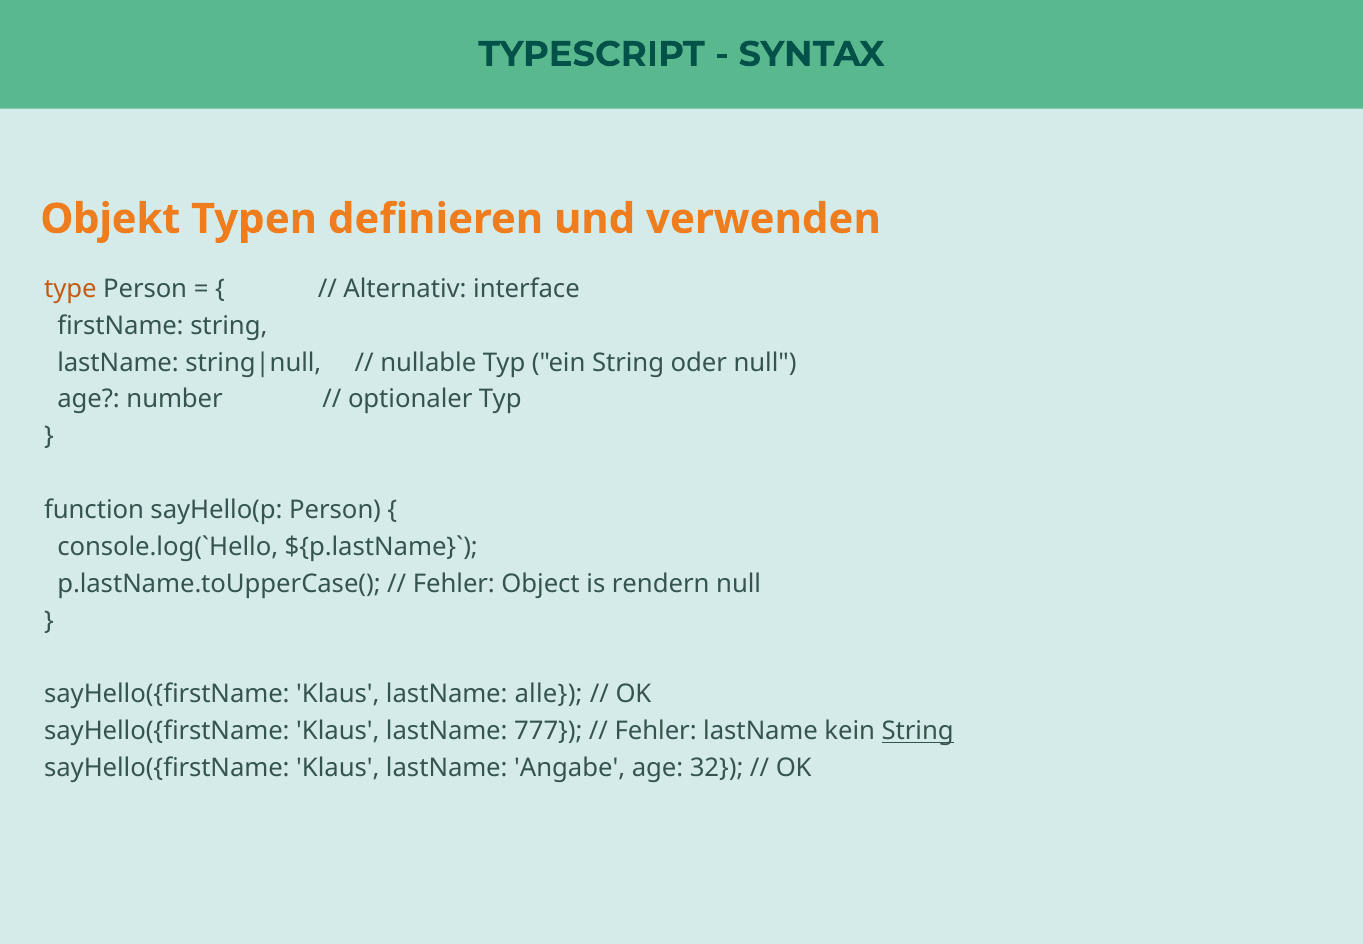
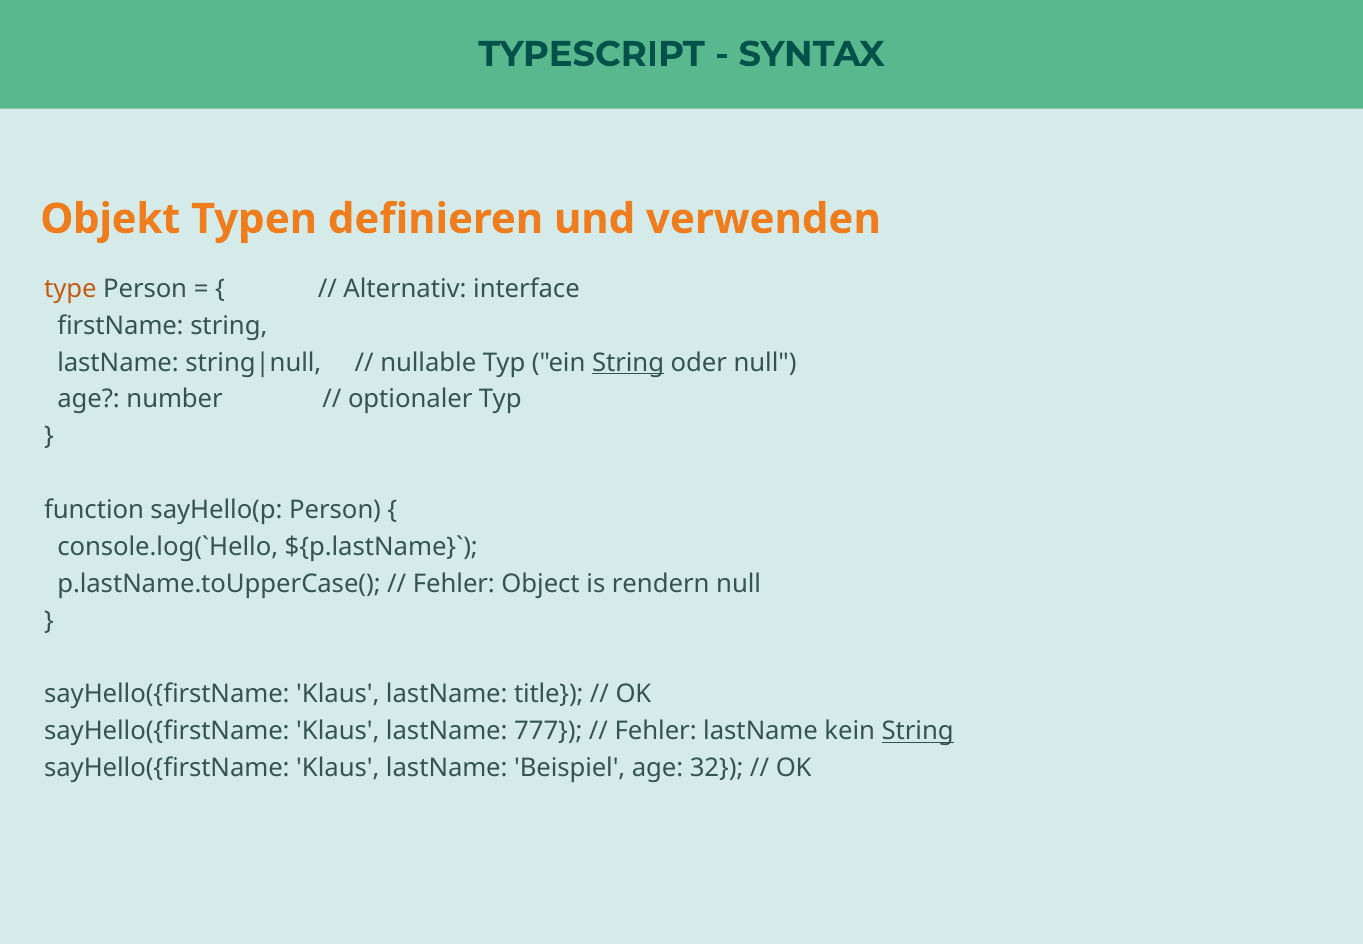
String at (628, 362) underline: none -> present
alle: alle -> title
Angabe: Angabe -> Beispiel
